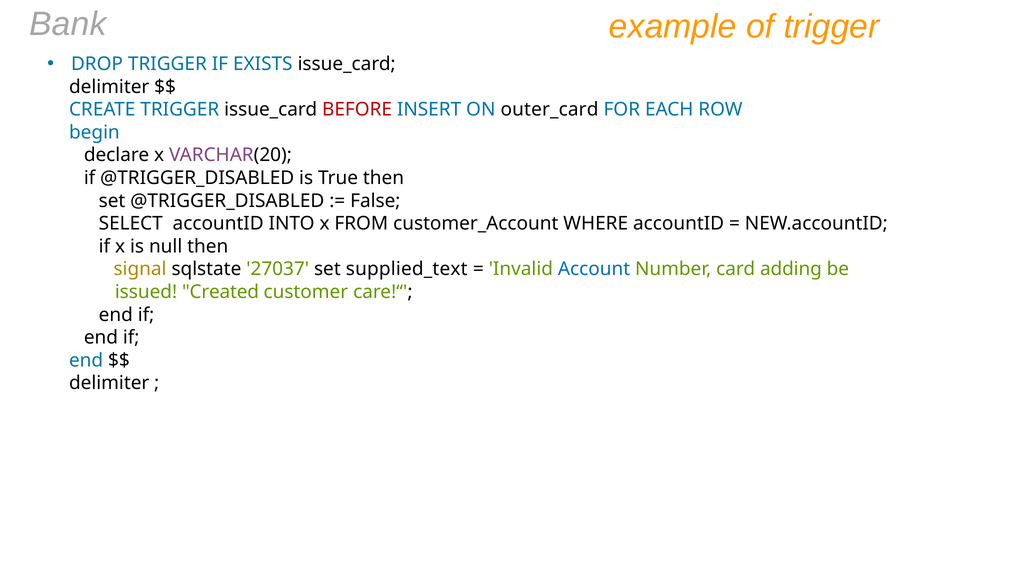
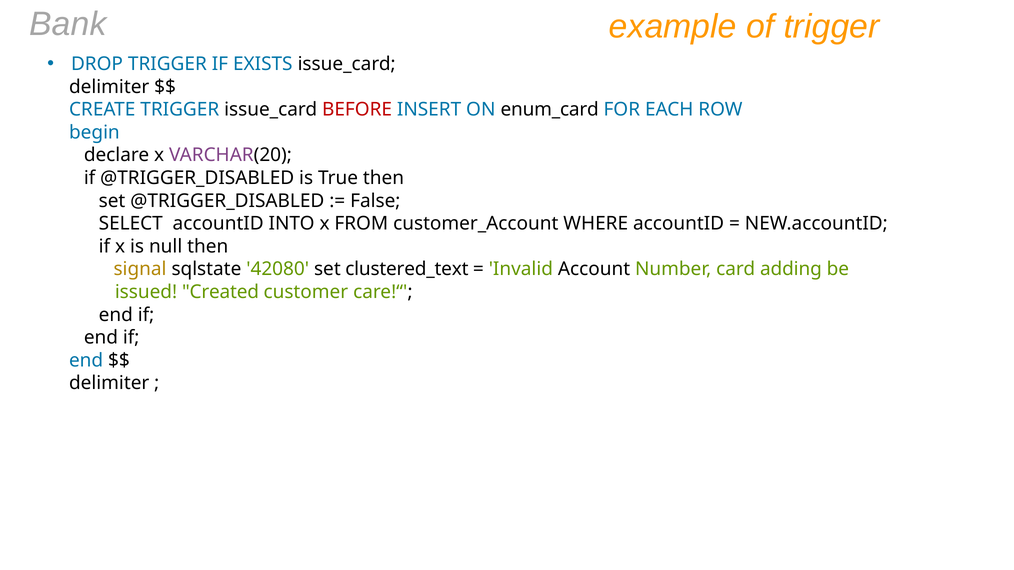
outer_card: outer_card -> enum_card
27037: 27037 -> 42080
supplied_text: supplied_text -> clustered_text
Account colour: blue -> black
